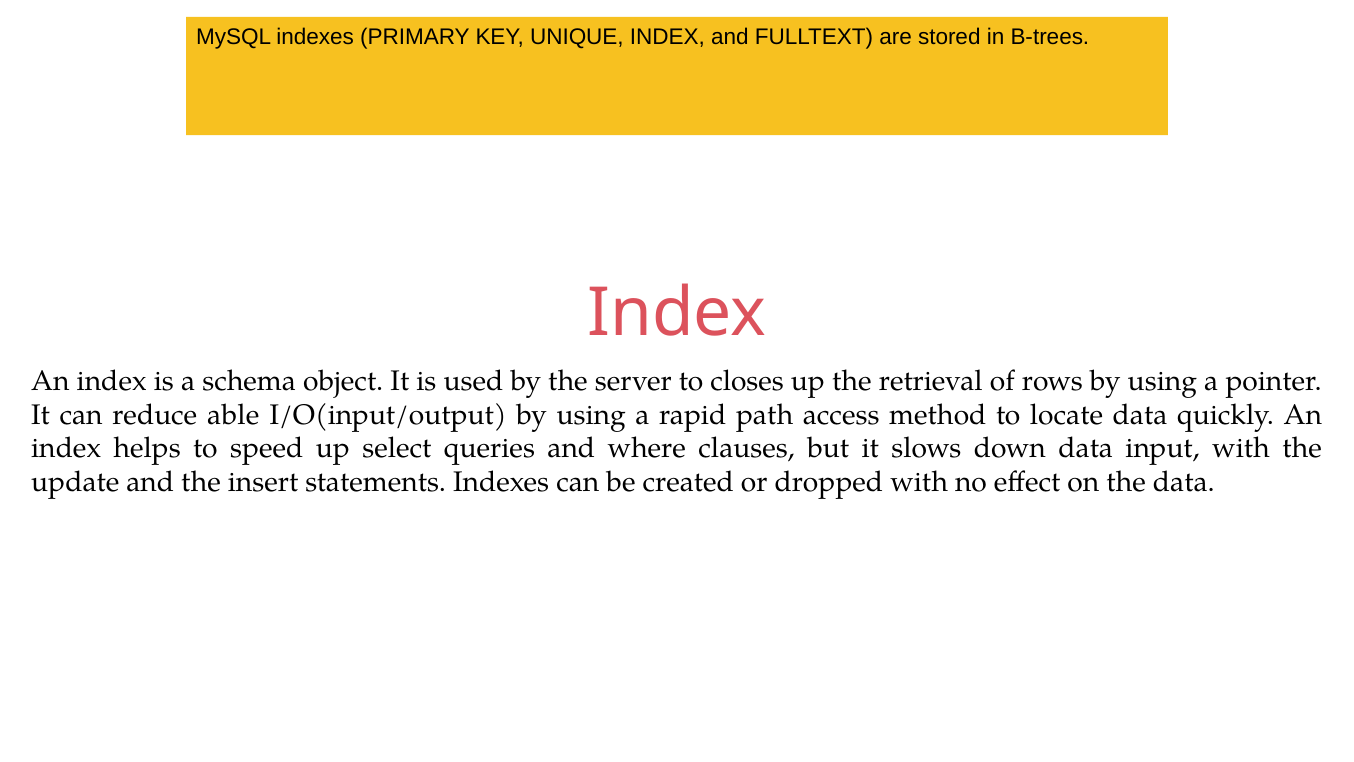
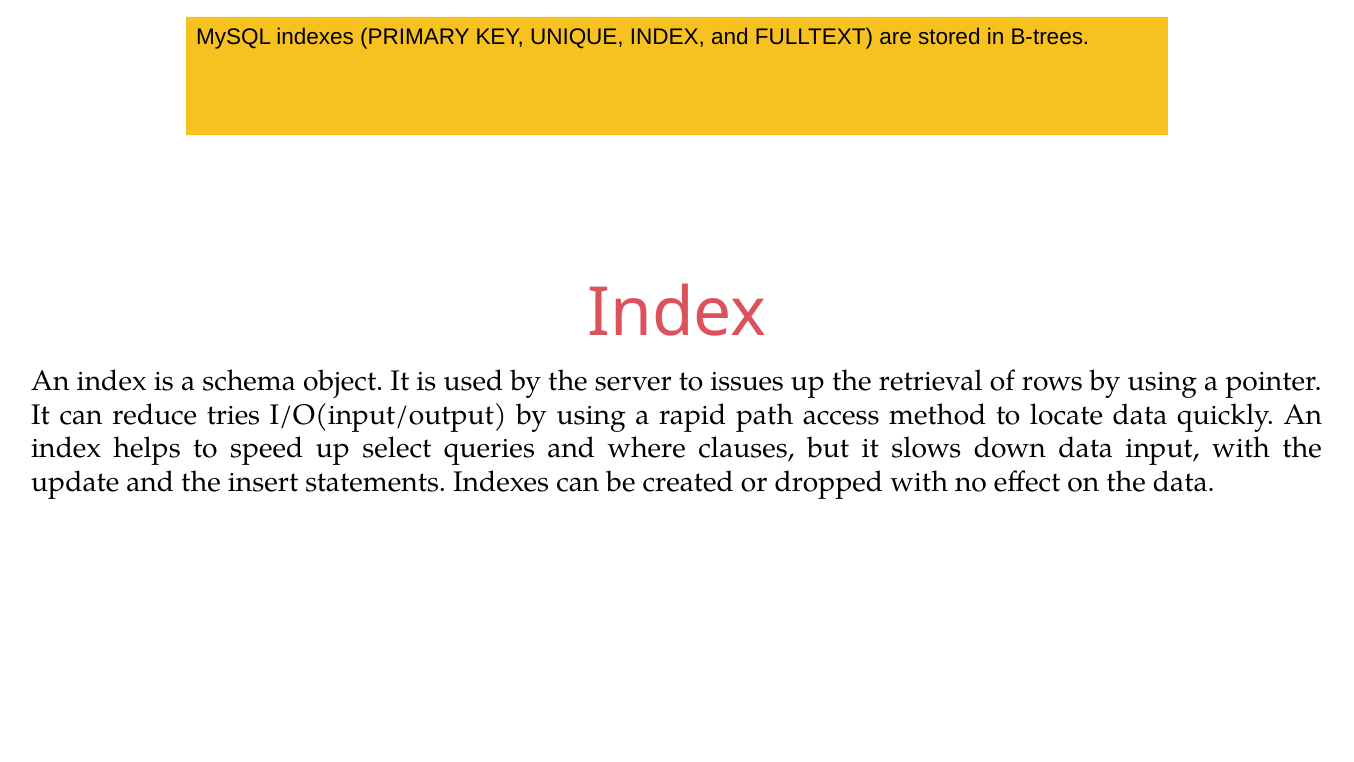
closes: closes -> issues
able: able -> tries
